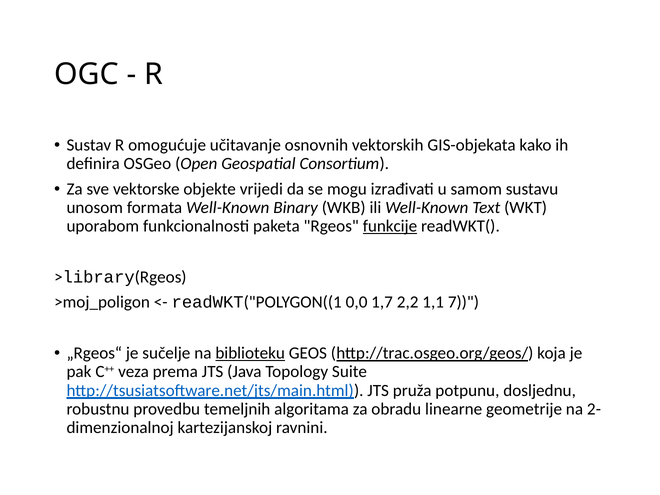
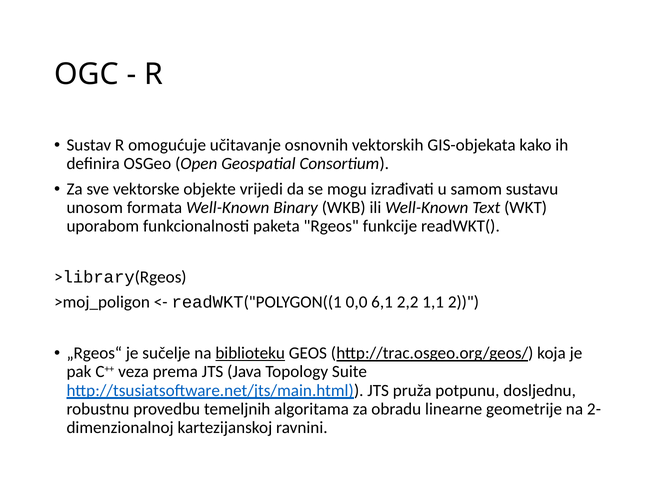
funkcije underline: present -> none
1,7: 1,7 -> 6,1
7: 7 -> 2
